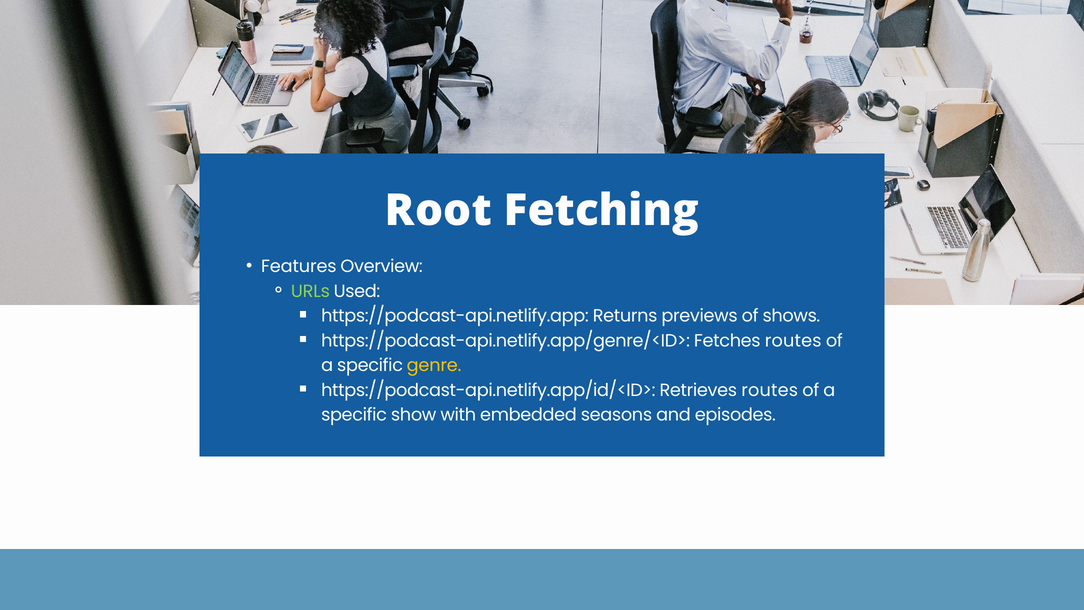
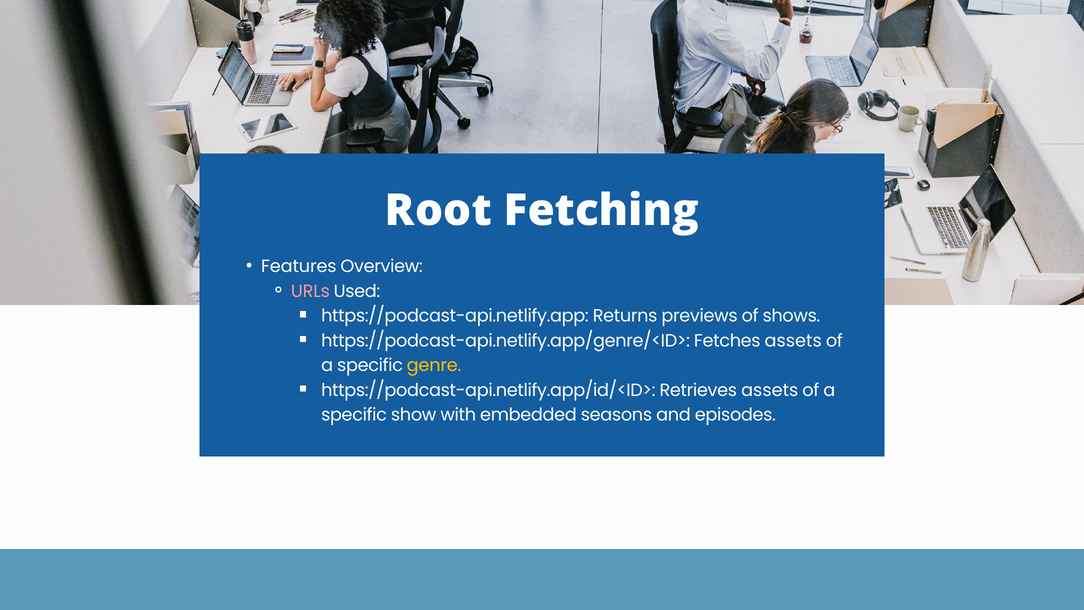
URLs colour: light green -> pink
Fetches routes: routes -> assets
Retrieves routes: routes -> assets
